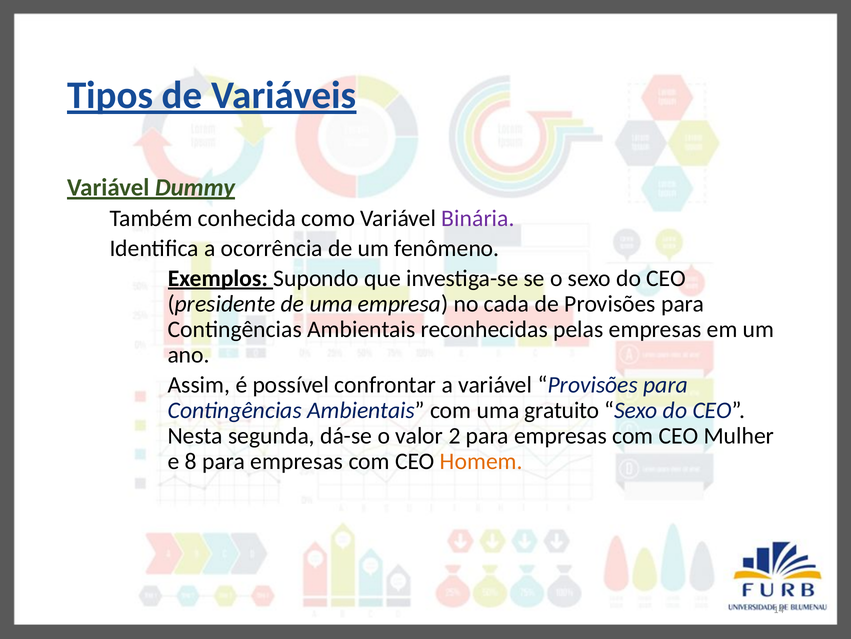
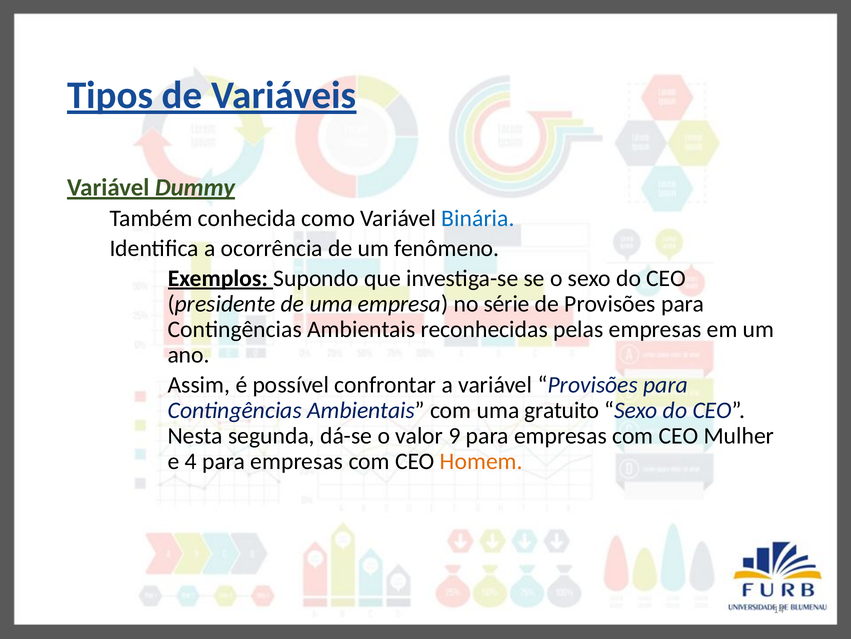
Binária colour: purple -> blue
cada: cada -> série
2: 2 -> 9
8: 8 -> 4
